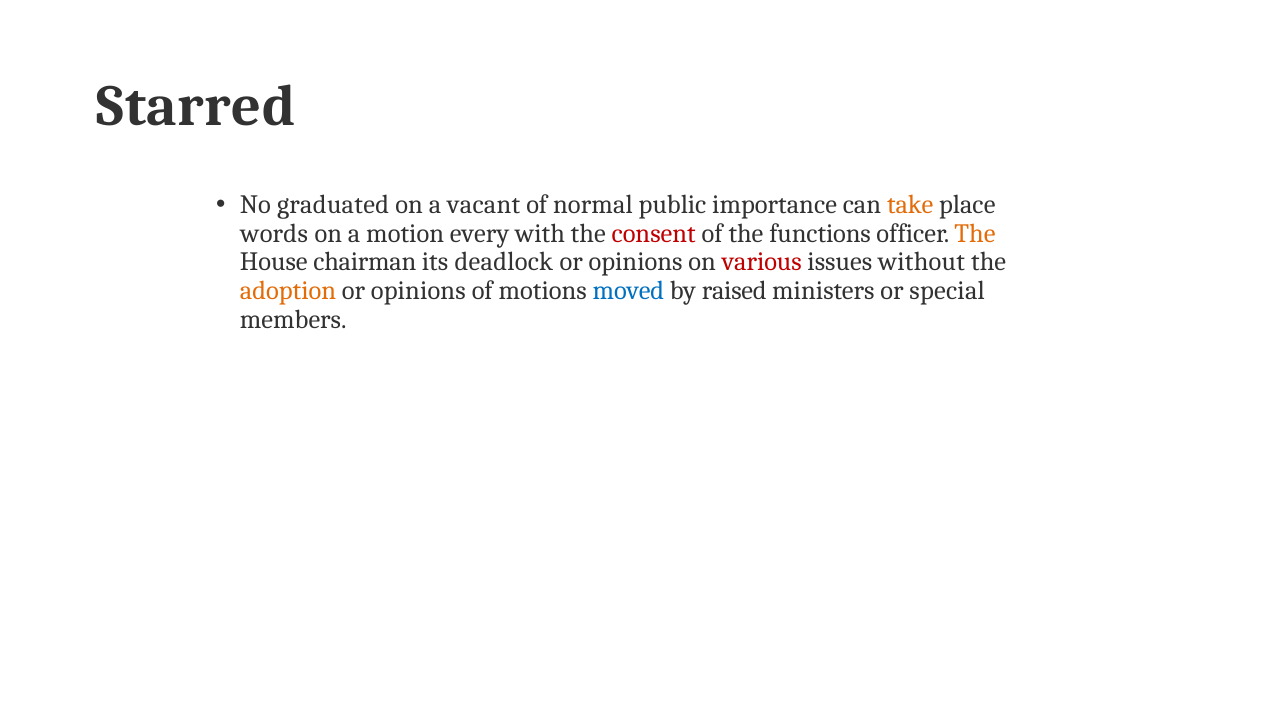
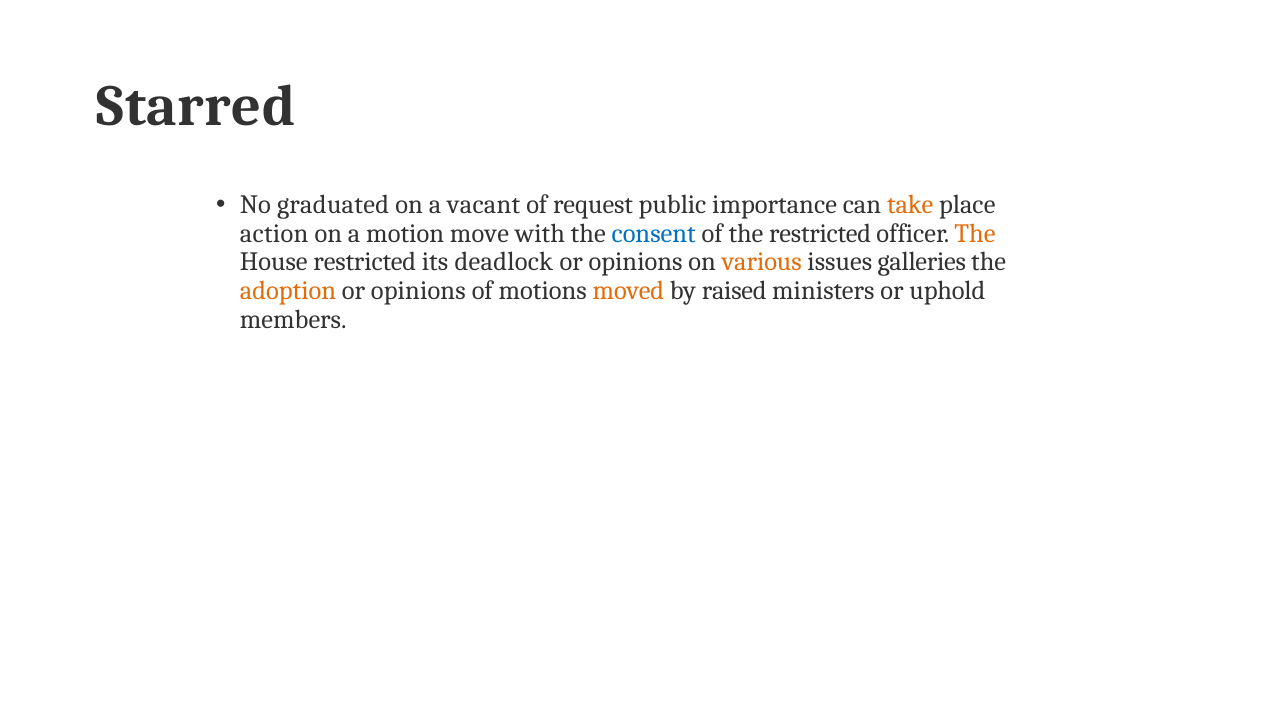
normal: normal -> request
words: words -> action
every: every -> move
consent colour: red -> blue
the functions: functions -> restricted
House chairman: chairman -> restricted
various colour: red -> orange
without: without -> galleries
moved colour: blue -> orange
special: special -> uphold
